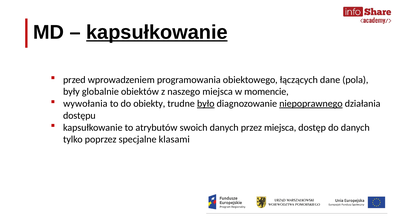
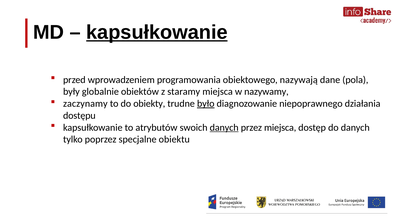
łączących: łączących -> nazywają
naszego: naszego -> staramy
momencie: momencie -> nazywamy
wywołania: wywołania -> zaczynamy
niepoprawnego underline: present -> none
danych at (224, 127) underline: none -> present
klasami: klasami -> obiektu
